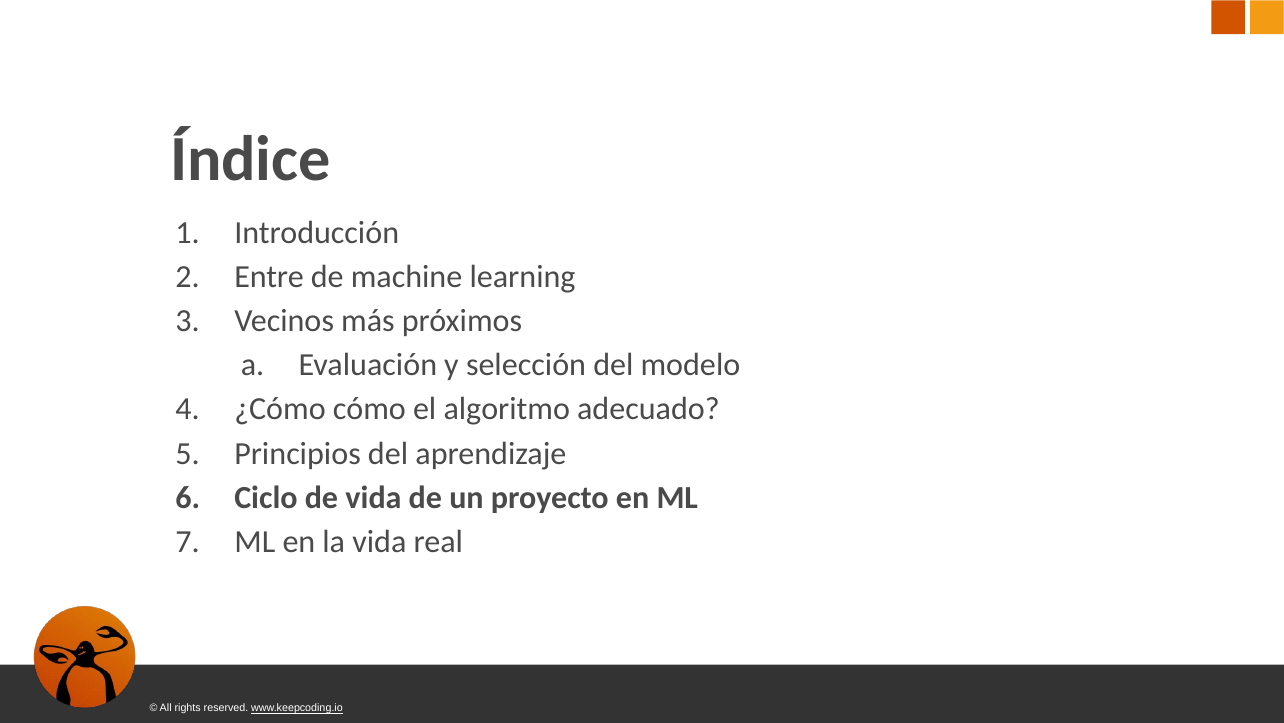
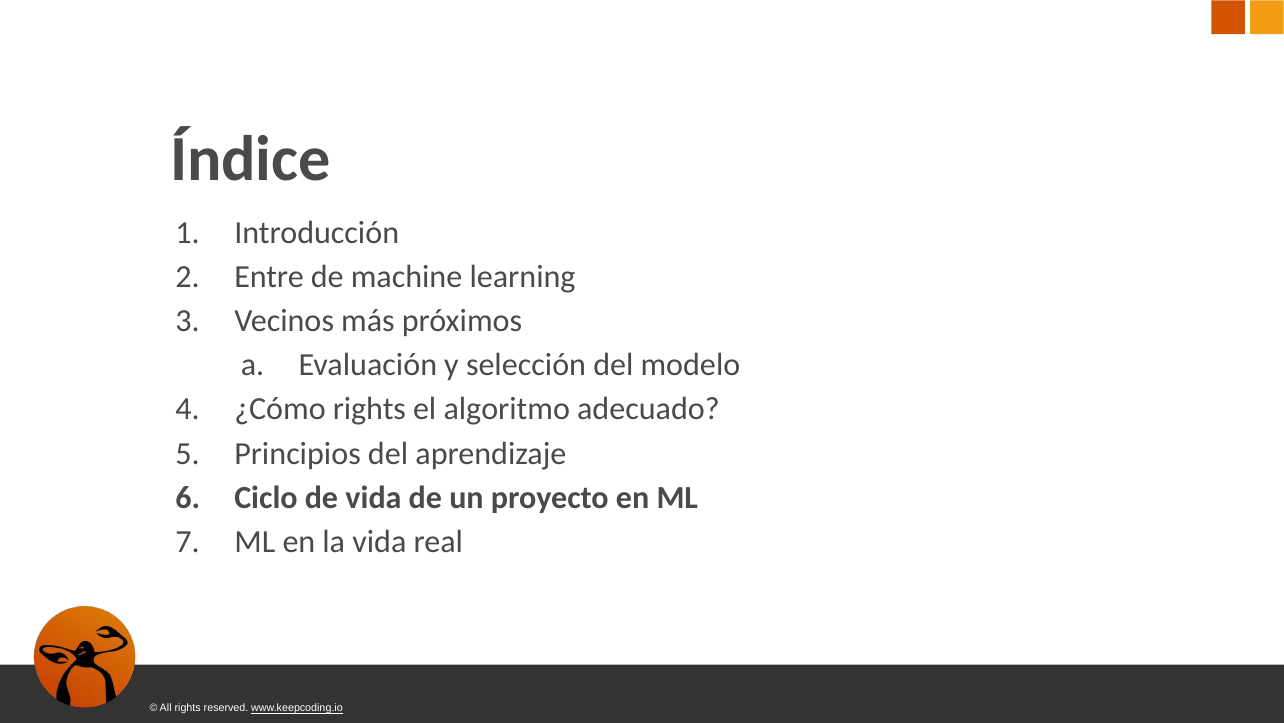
¿Cómo cómo: cómo -> rights
